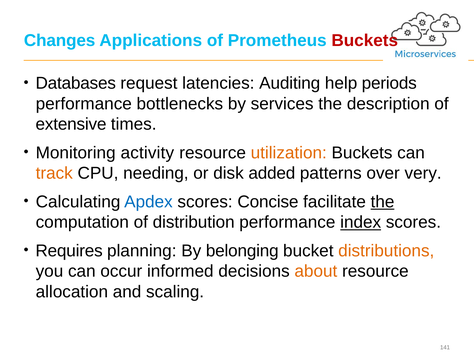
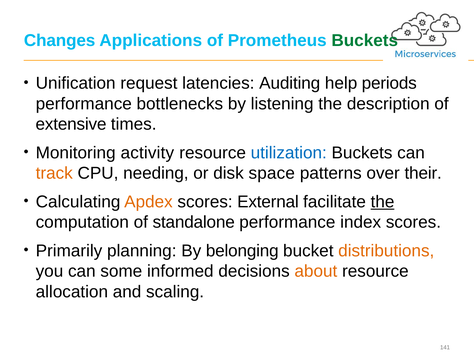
Buckets at (365, 40) colour: red -> green
Databases: Databases -> Unification
services: services -> listening
utilization colour: orange -> blue
added: added -> space
very: very -> their
Apdex colour: blue -> orange
Concise: Concise -> External
distribution: distribution -> standalone
index underline: present -> none
Requires: Requires -> Primarily
occur: occur -> some
